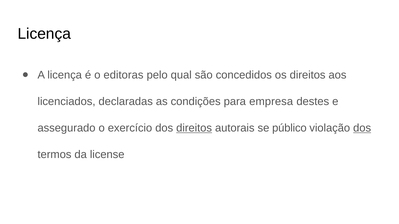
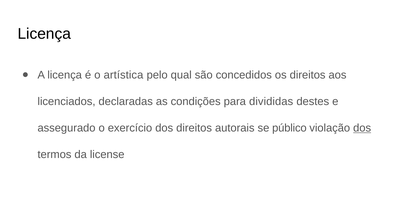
editoras: editoras -> artística
empresa: empresa -> divididas
direitos at (194, 128) underline: present -> none
